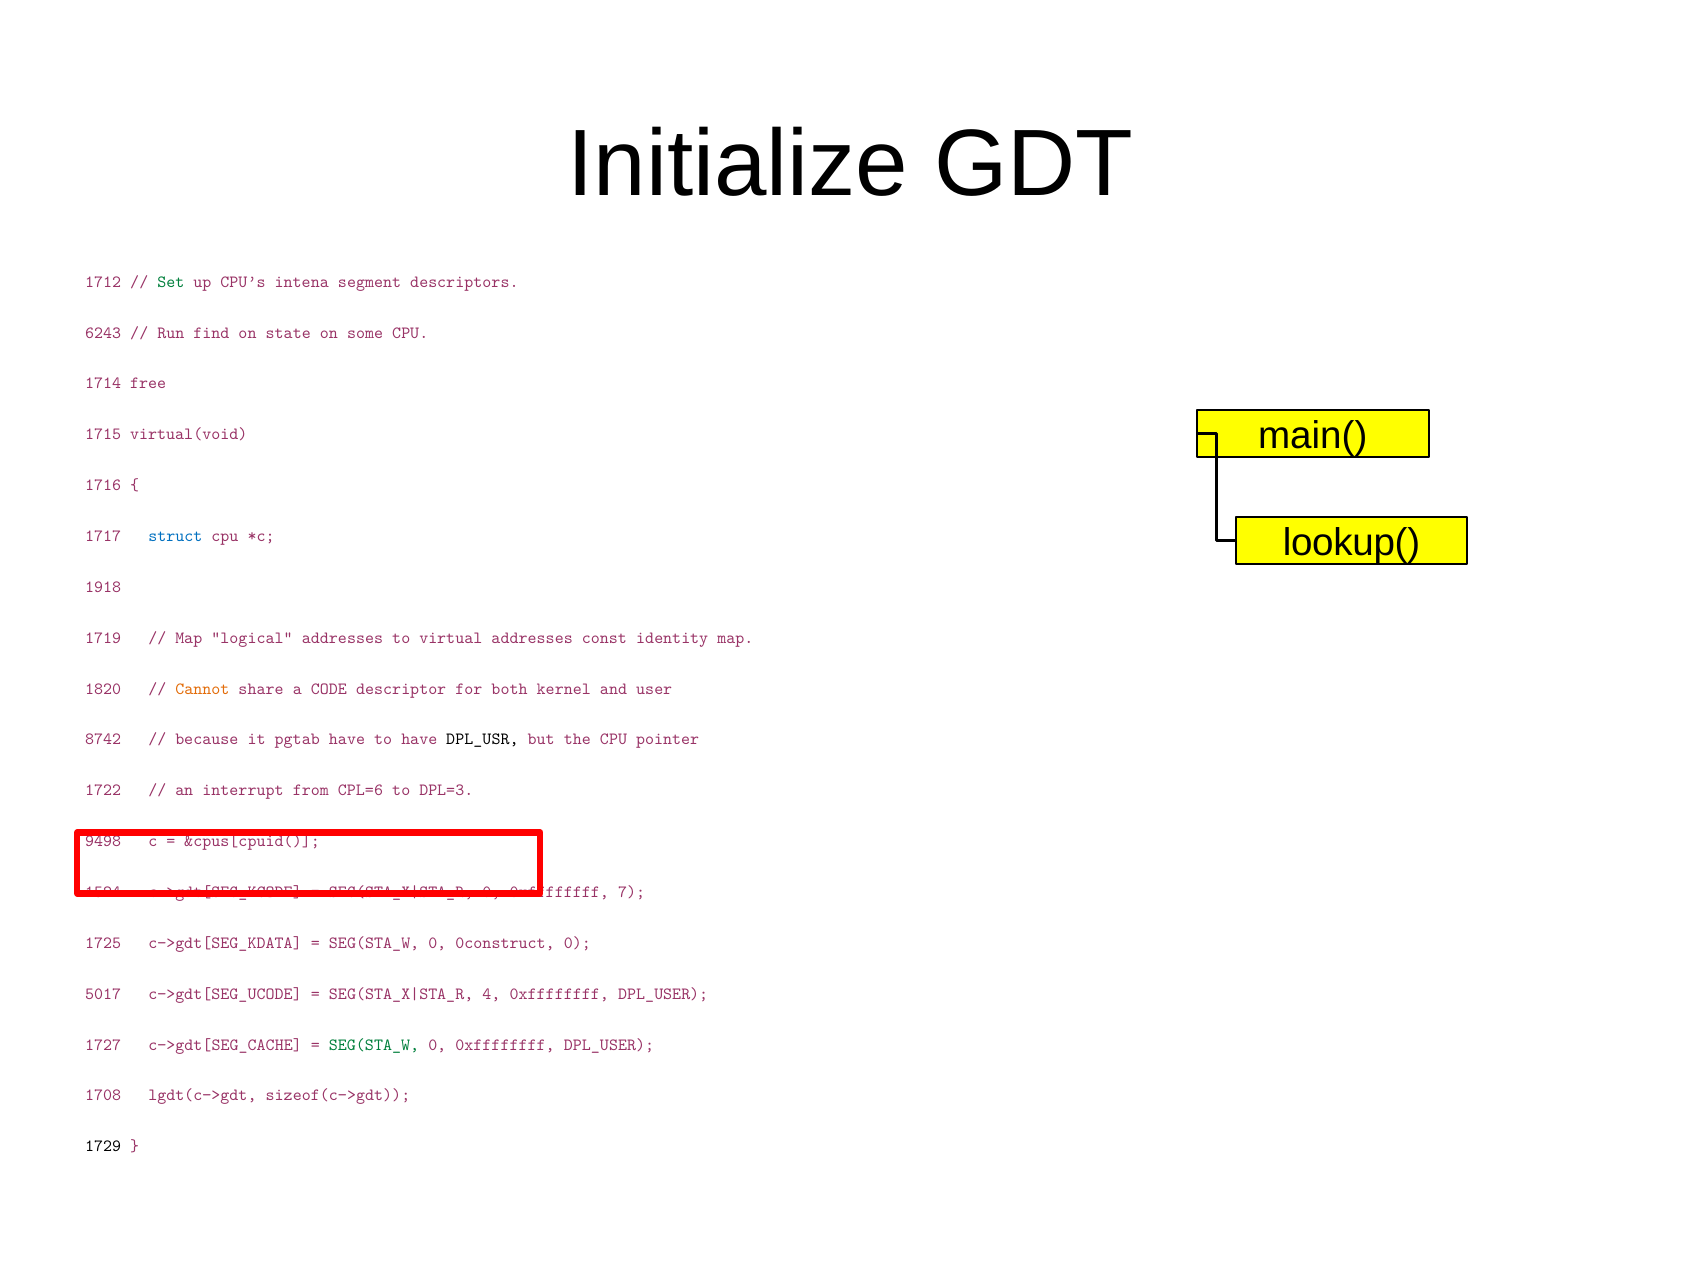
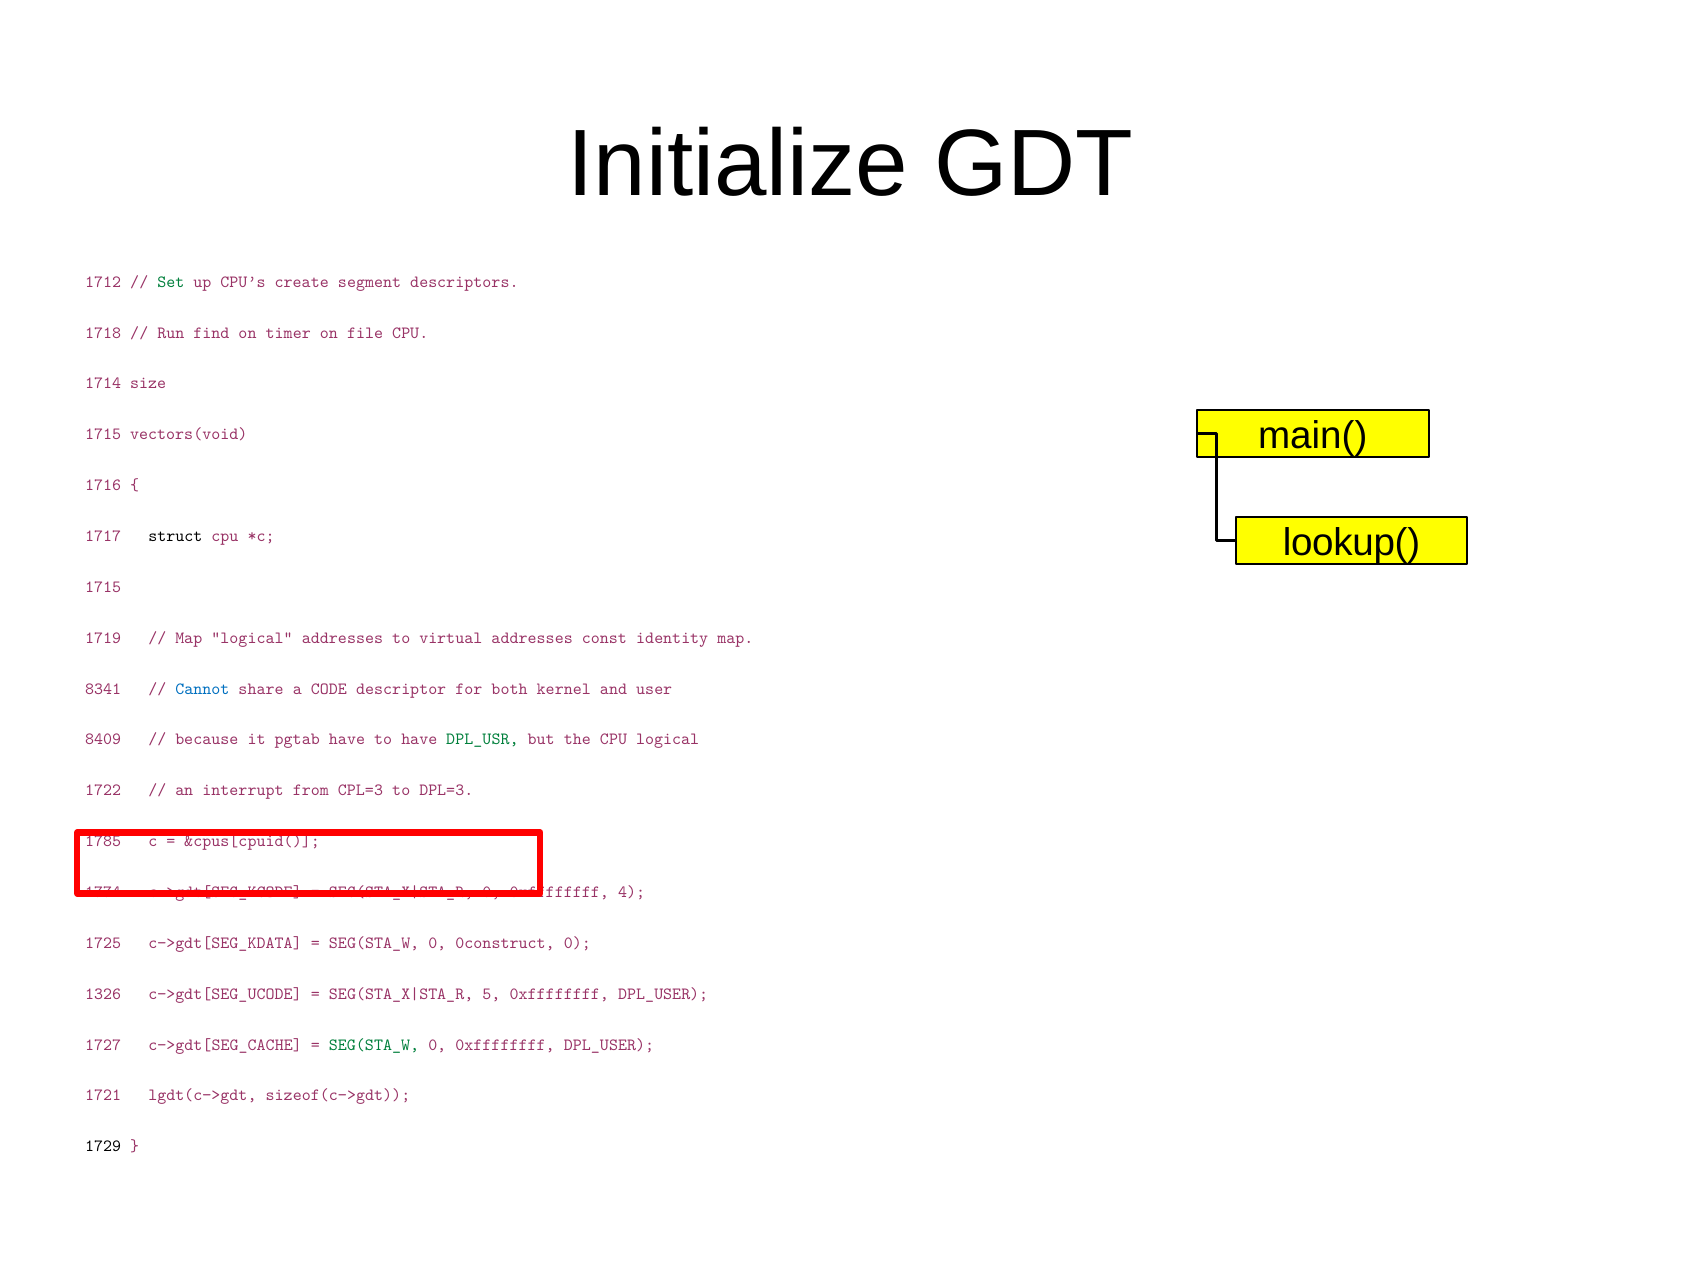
intena: intena -> create
6243: 6243 -> 1718
state: state -> timer
some: some -> file
free: free -> size
virtual(void: virtual(void -> vectors(void
struct colour: blue -> black
1918 at (103, 587): 1918 -> 1715
1820: 1820 -> 8341
Cannot colour: orange -> blue
8742: 8742 -> 8409
DPL_USR colour: black -> green
CPU pointer: pointer -> logical
CPL=6: CPL=6 -> CPL=3
9498: 9498 -> 1785
1524: 1524 -> 1774
7: 7 -> 4
5017: 5017 -> 1326
4: 4 -> 5
1708: 1708 -> 1721
